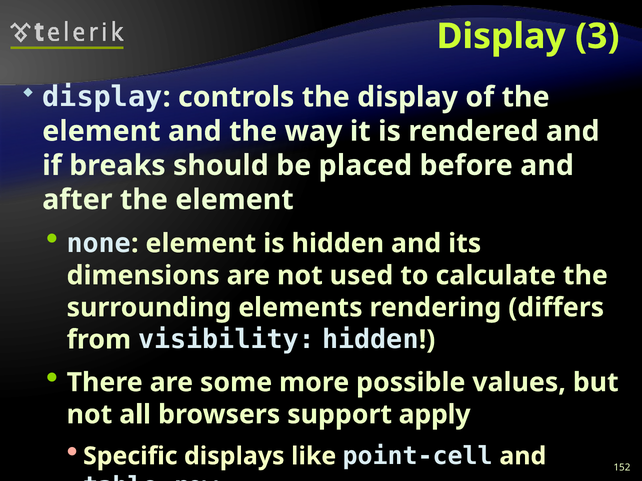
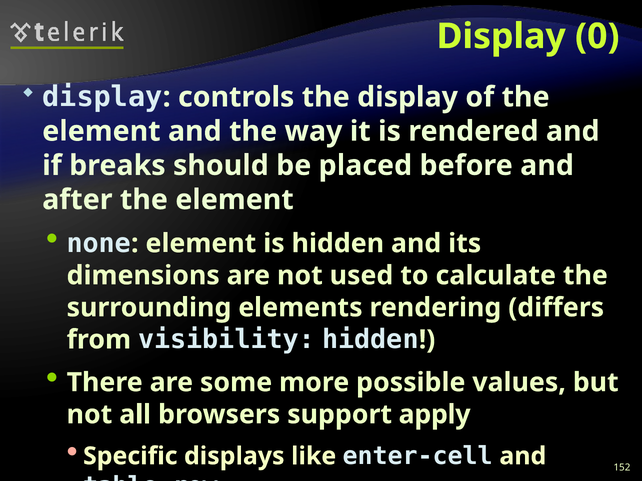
3: 3 -> 0
point-cell: point-cell -> enter-cell
